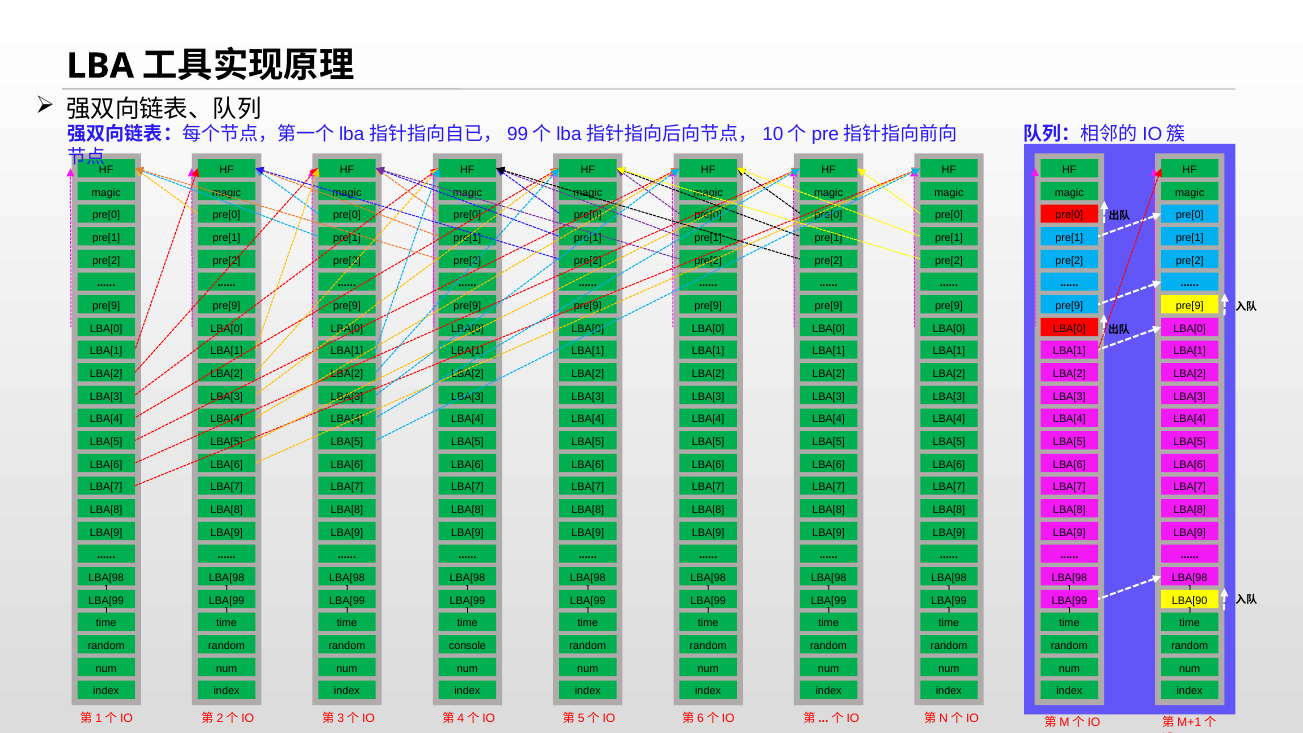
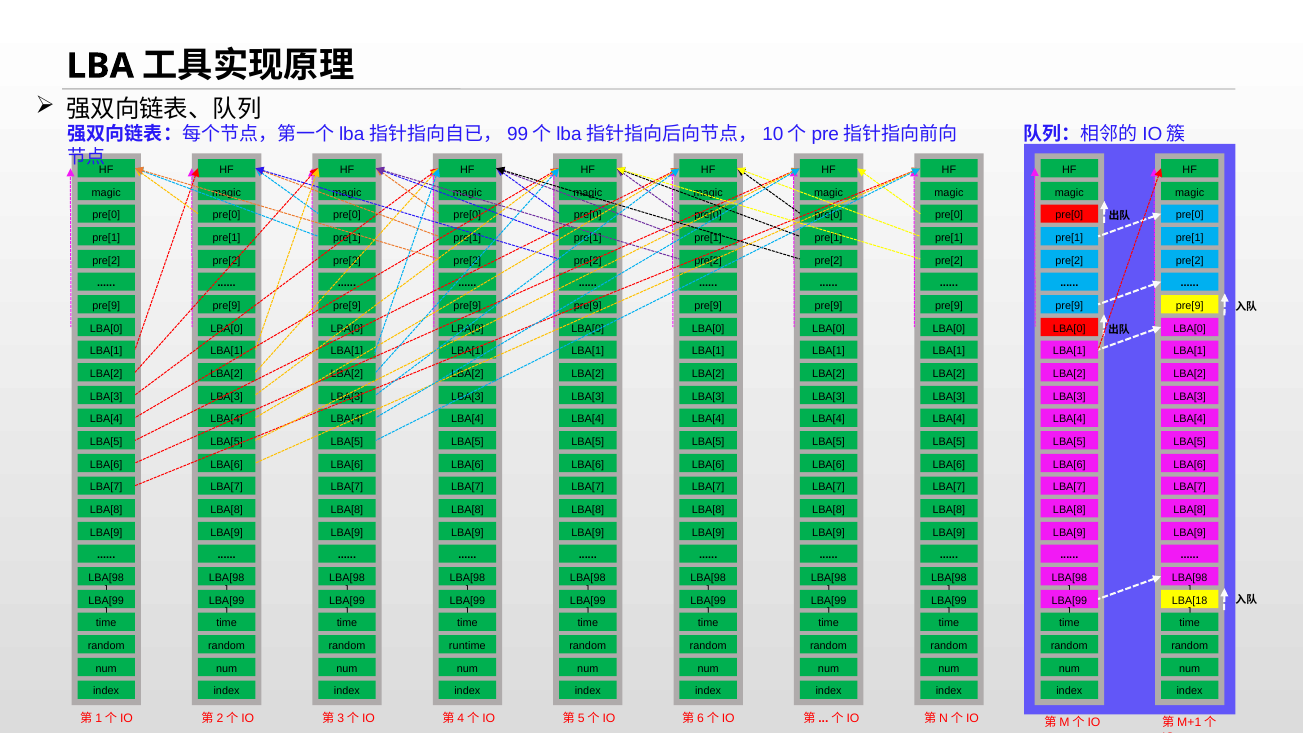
LBA[90: LBA[90 -> LBA[18
console: console -> runtime
